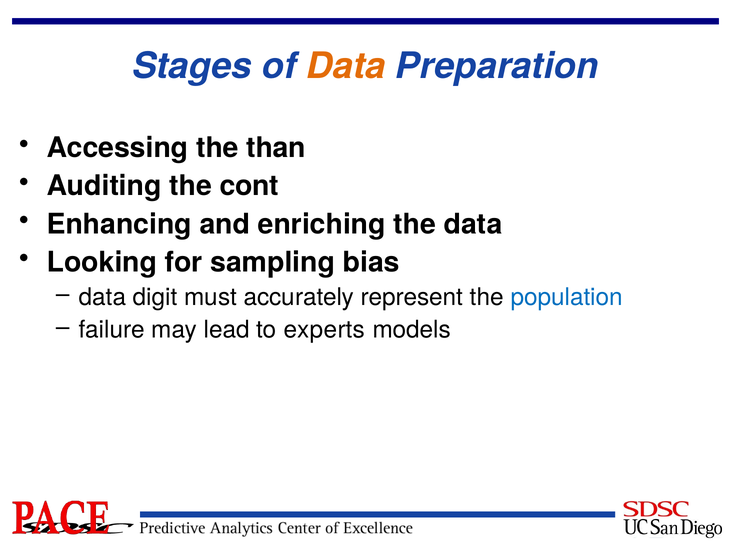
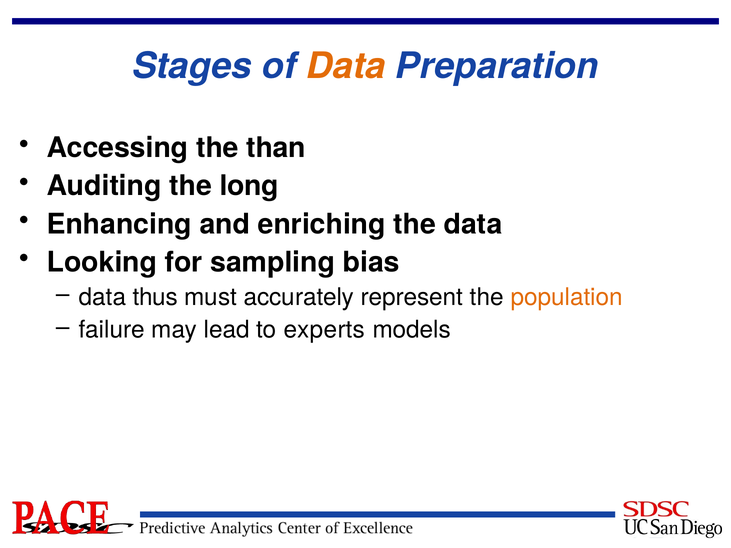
cont: cont -> long
digit: digit -> thus
population colour: blue -> orange
